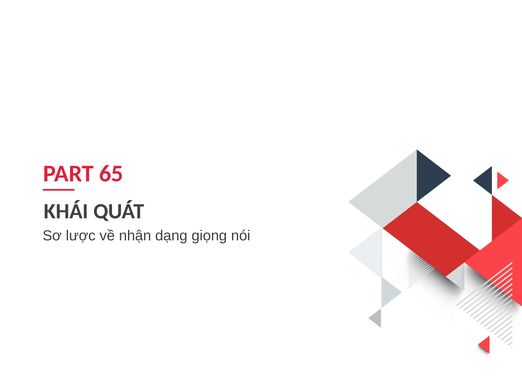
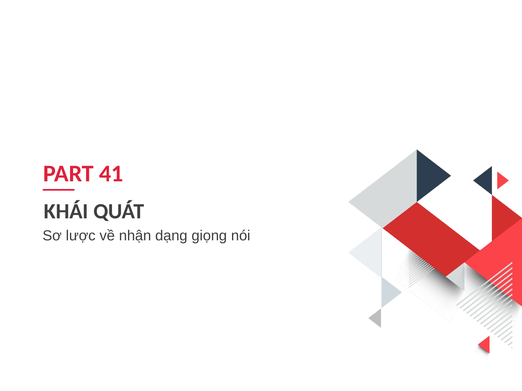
65: 65 -> 41
